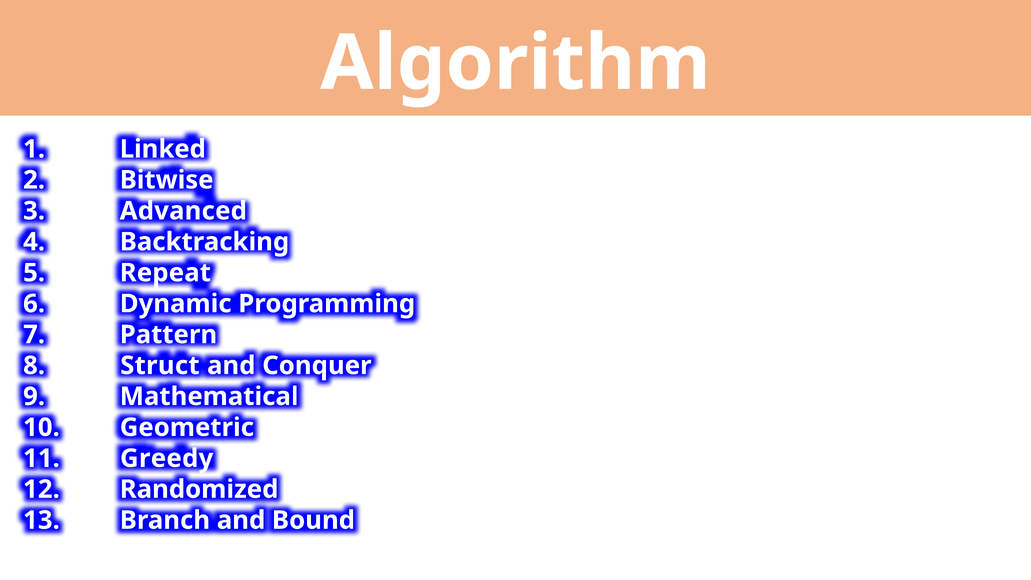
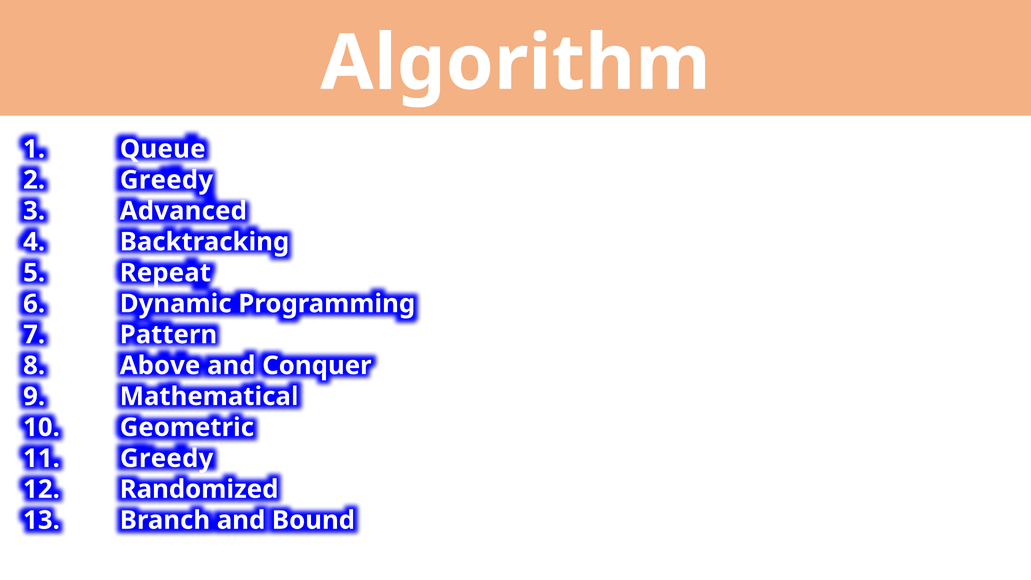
Linked: Linked -> Queue
Bitwise at (167, 180): Bitwise -> Greedy
Struct: Struct -> Above
